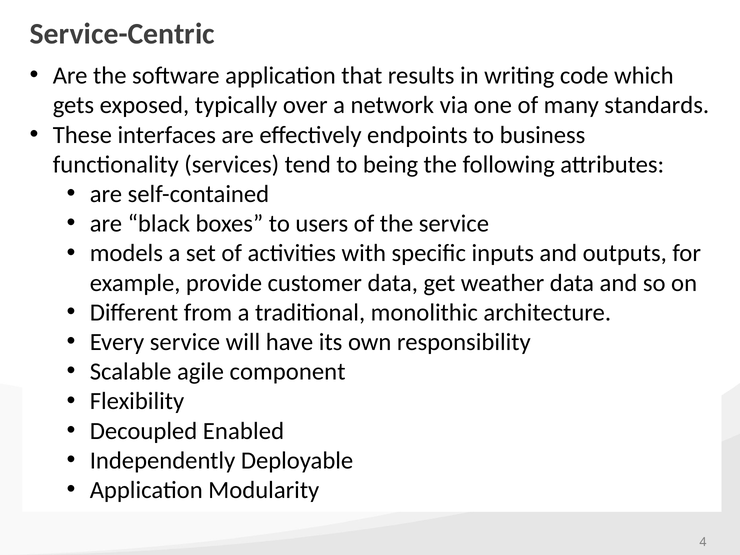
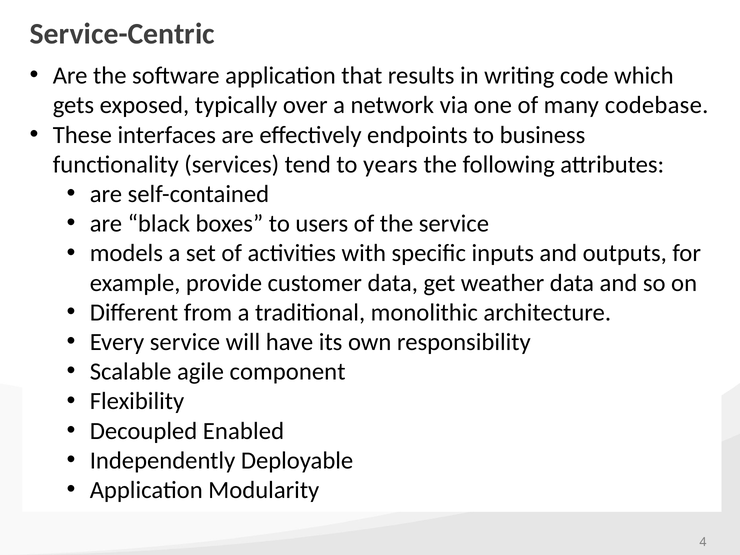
standards: standards -> codebase
being: being -> years
